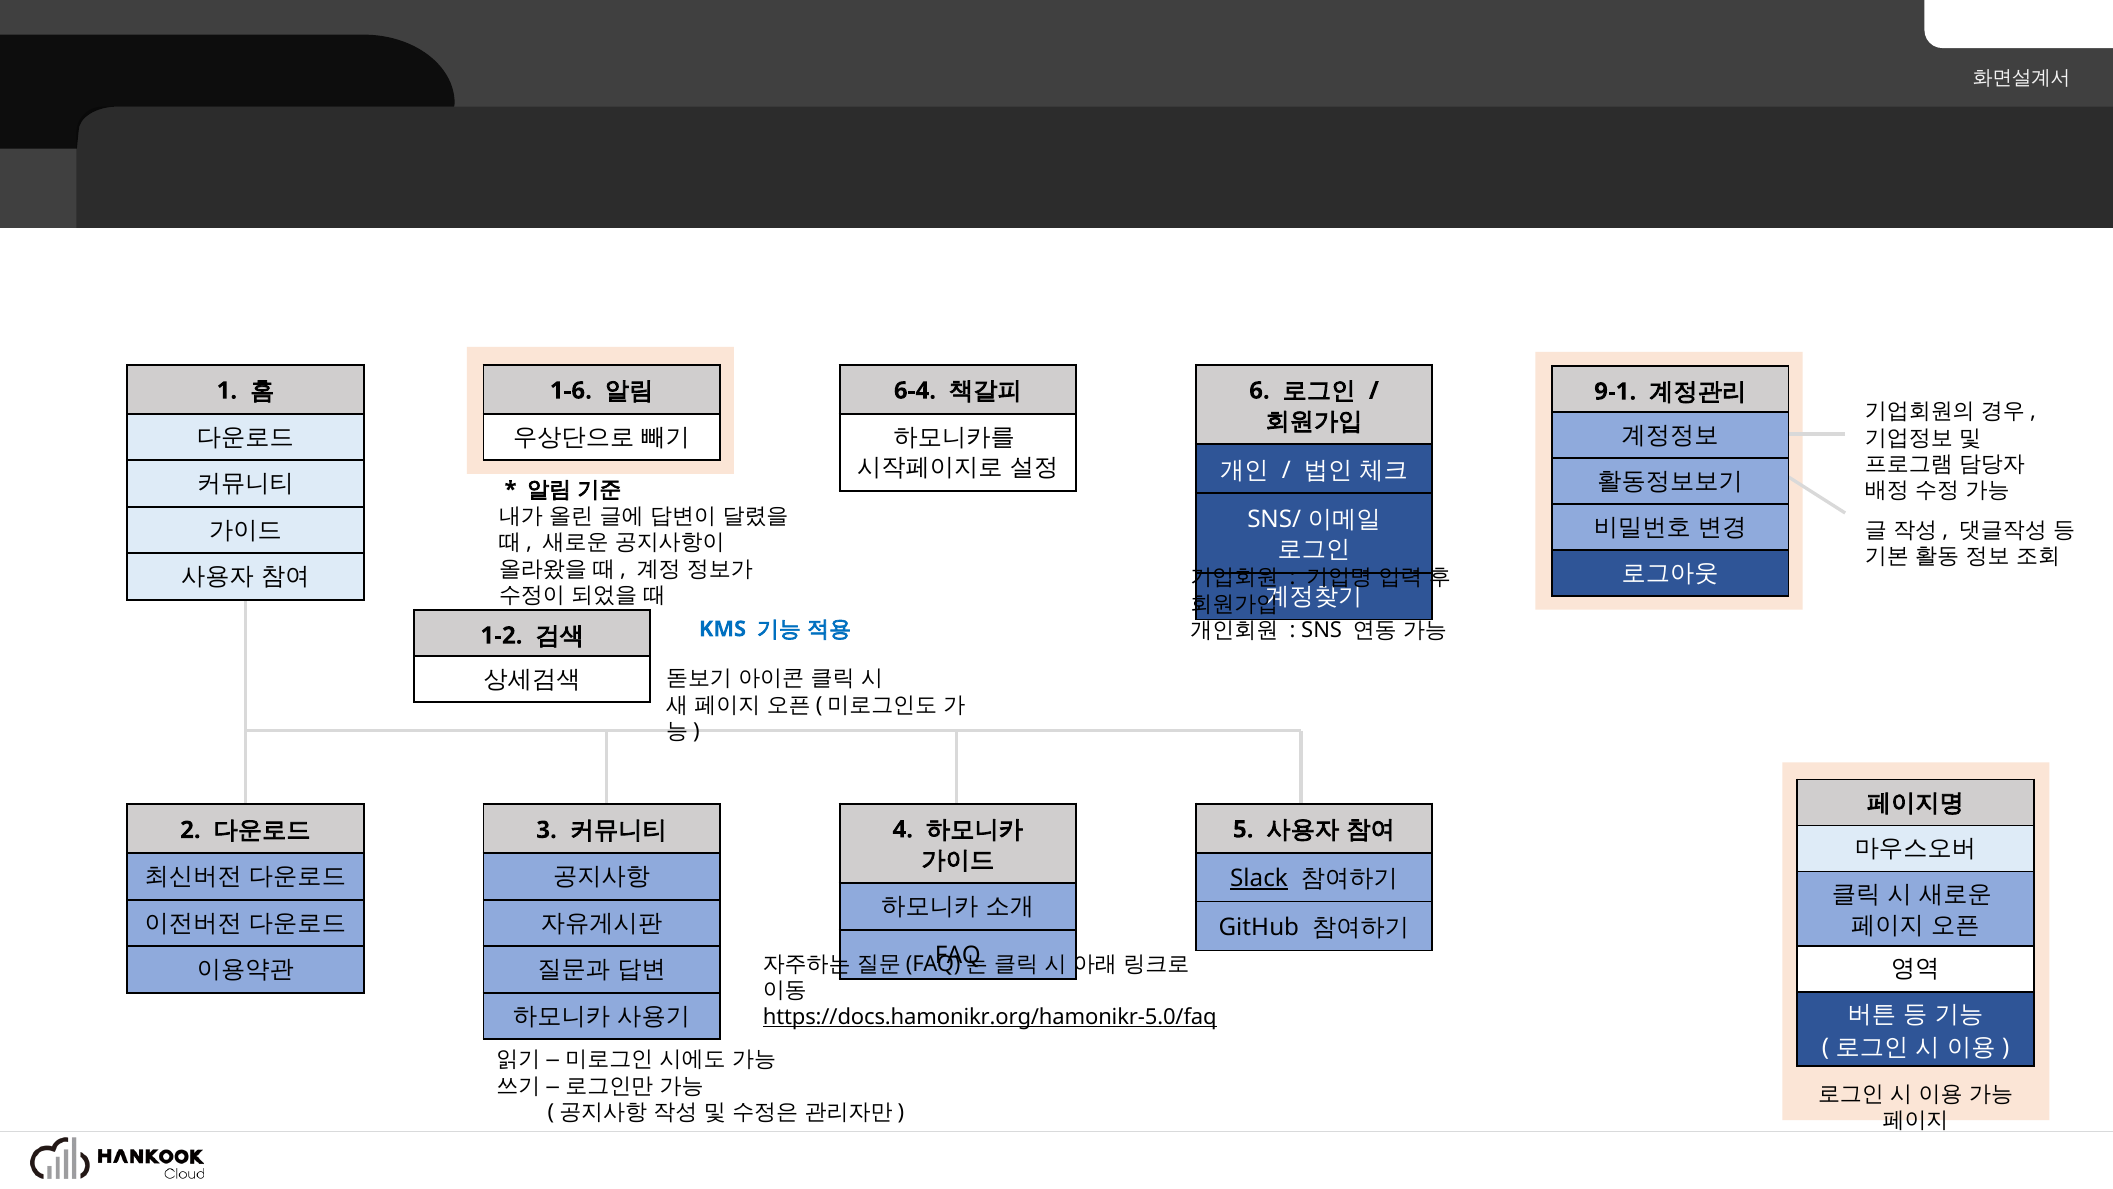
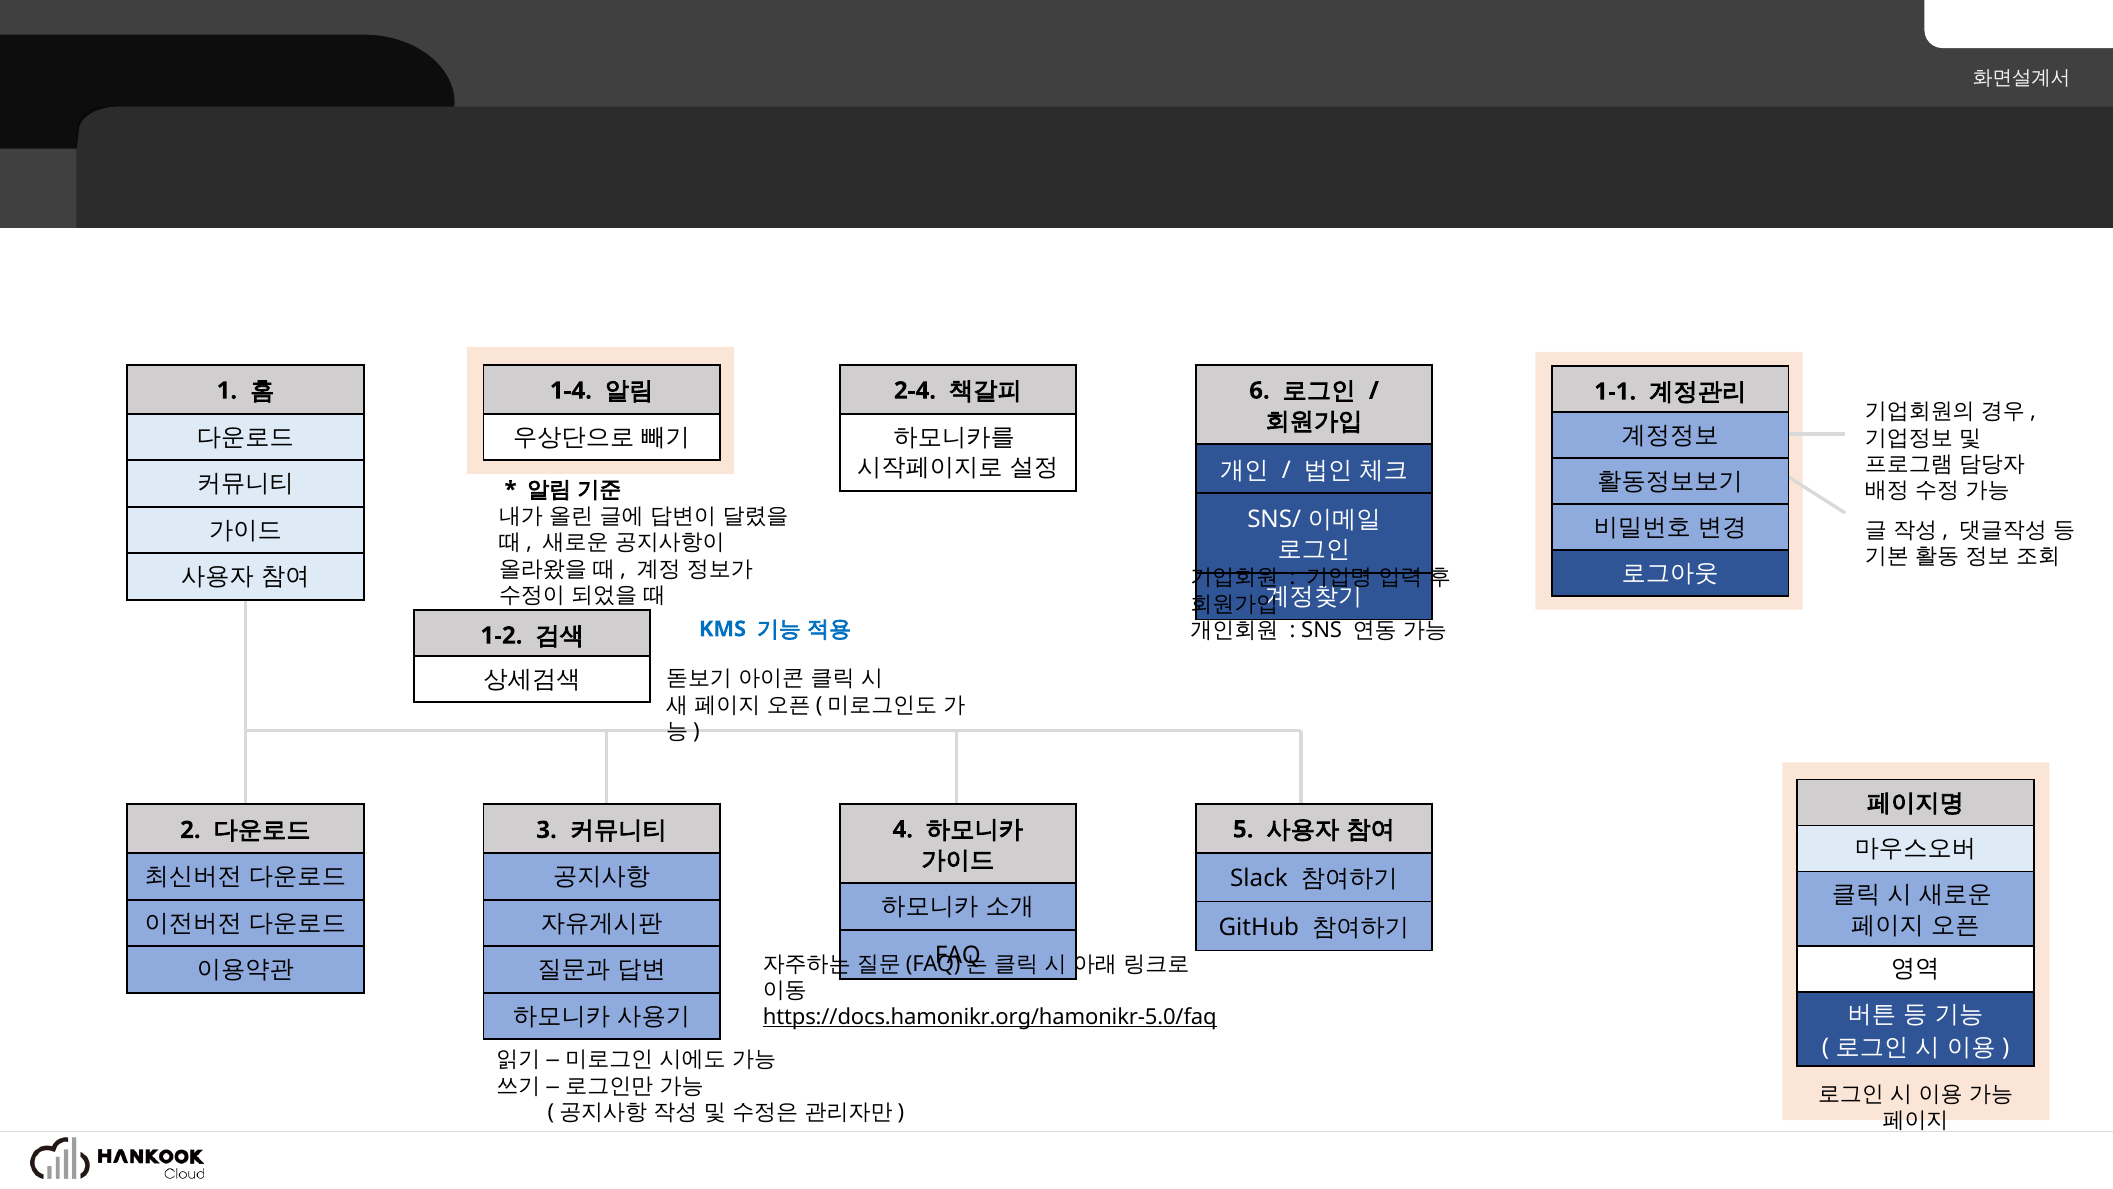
1-6: 1-6 -> 1-4
6-4: 6-4 -> 2-4
9-1: 9-1 -> 1-1
Slack underline: present -> none
